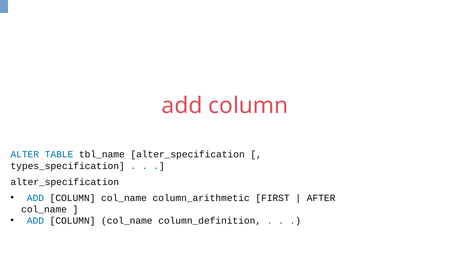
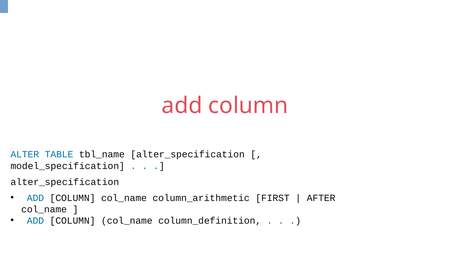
types_specification: types_specification -> model_specification
